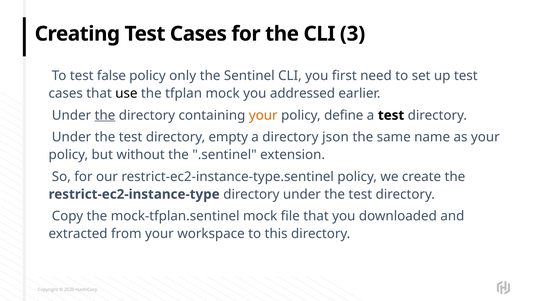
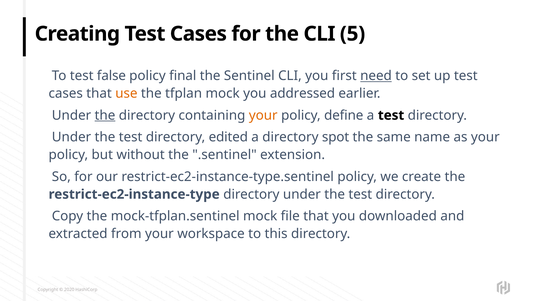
3: 3 -> 5
only: only -> final
need underline: none -> present
use colour: black -> orange
empty: empty -> edited
json: json -> spot
